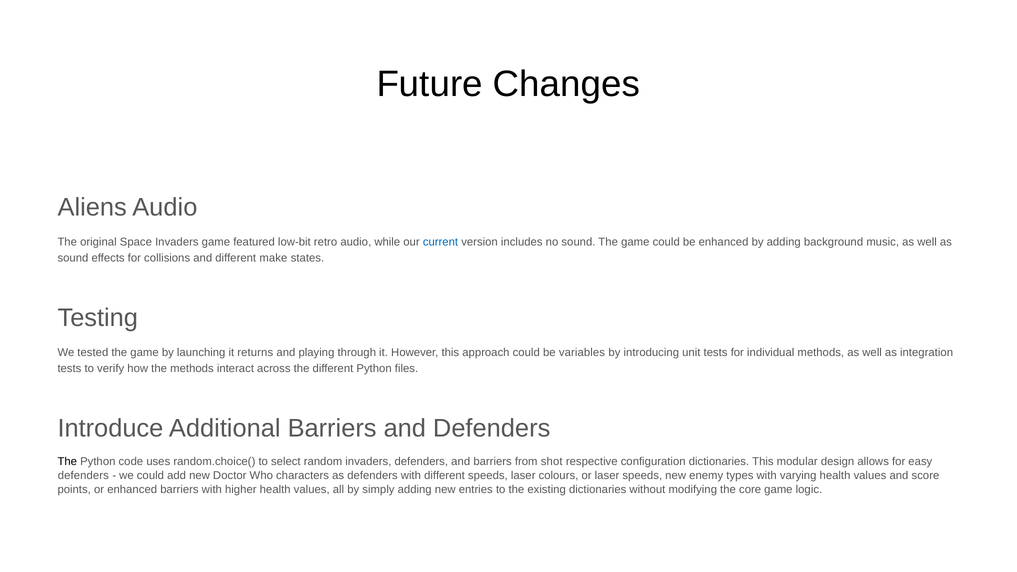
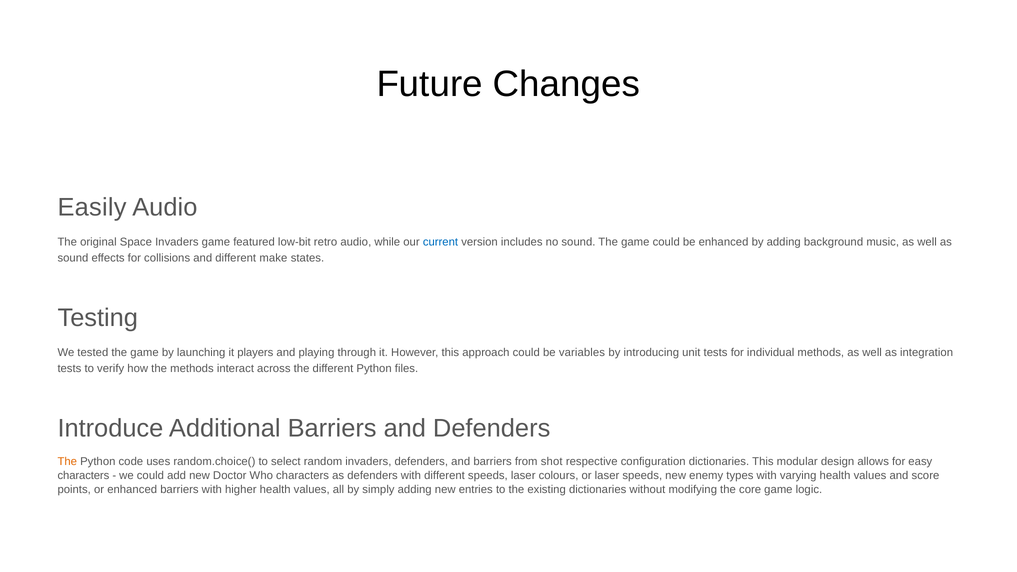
Aliens: Aliens -> Easily
returns: returns -> players
The at (67, 462) colour: black -> orange
defenders at (83, 476): defenders -> characters
